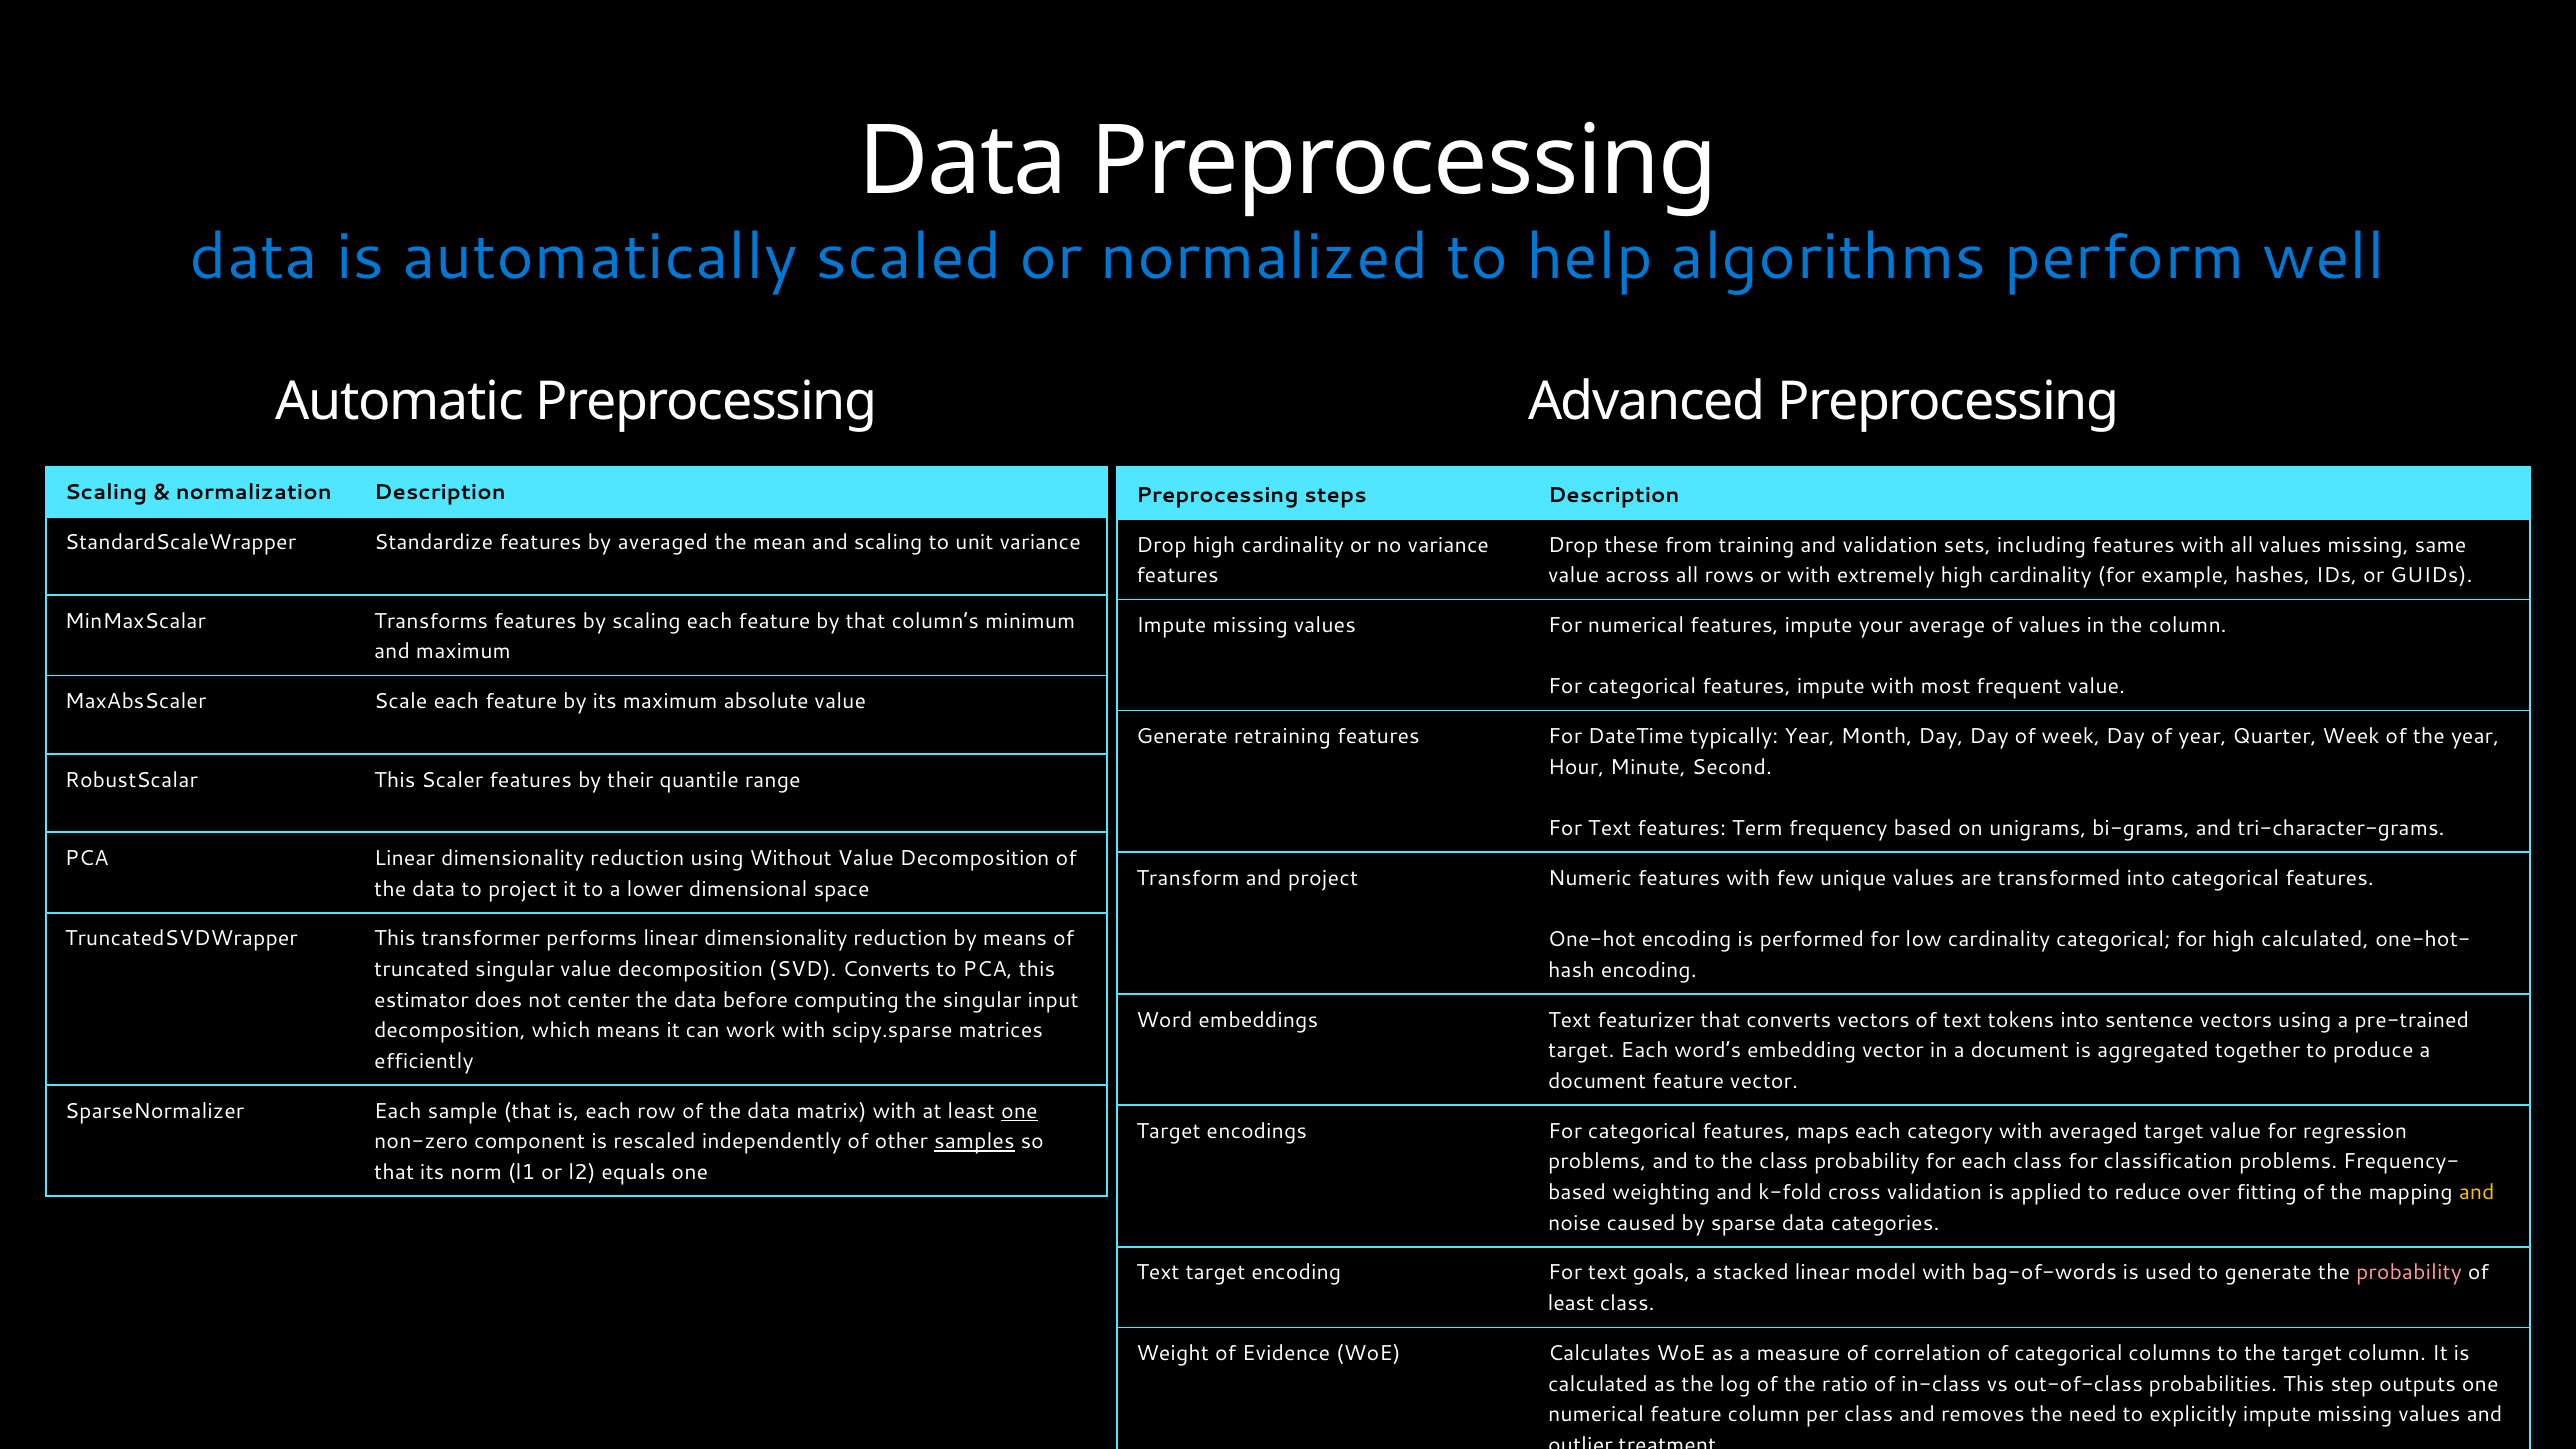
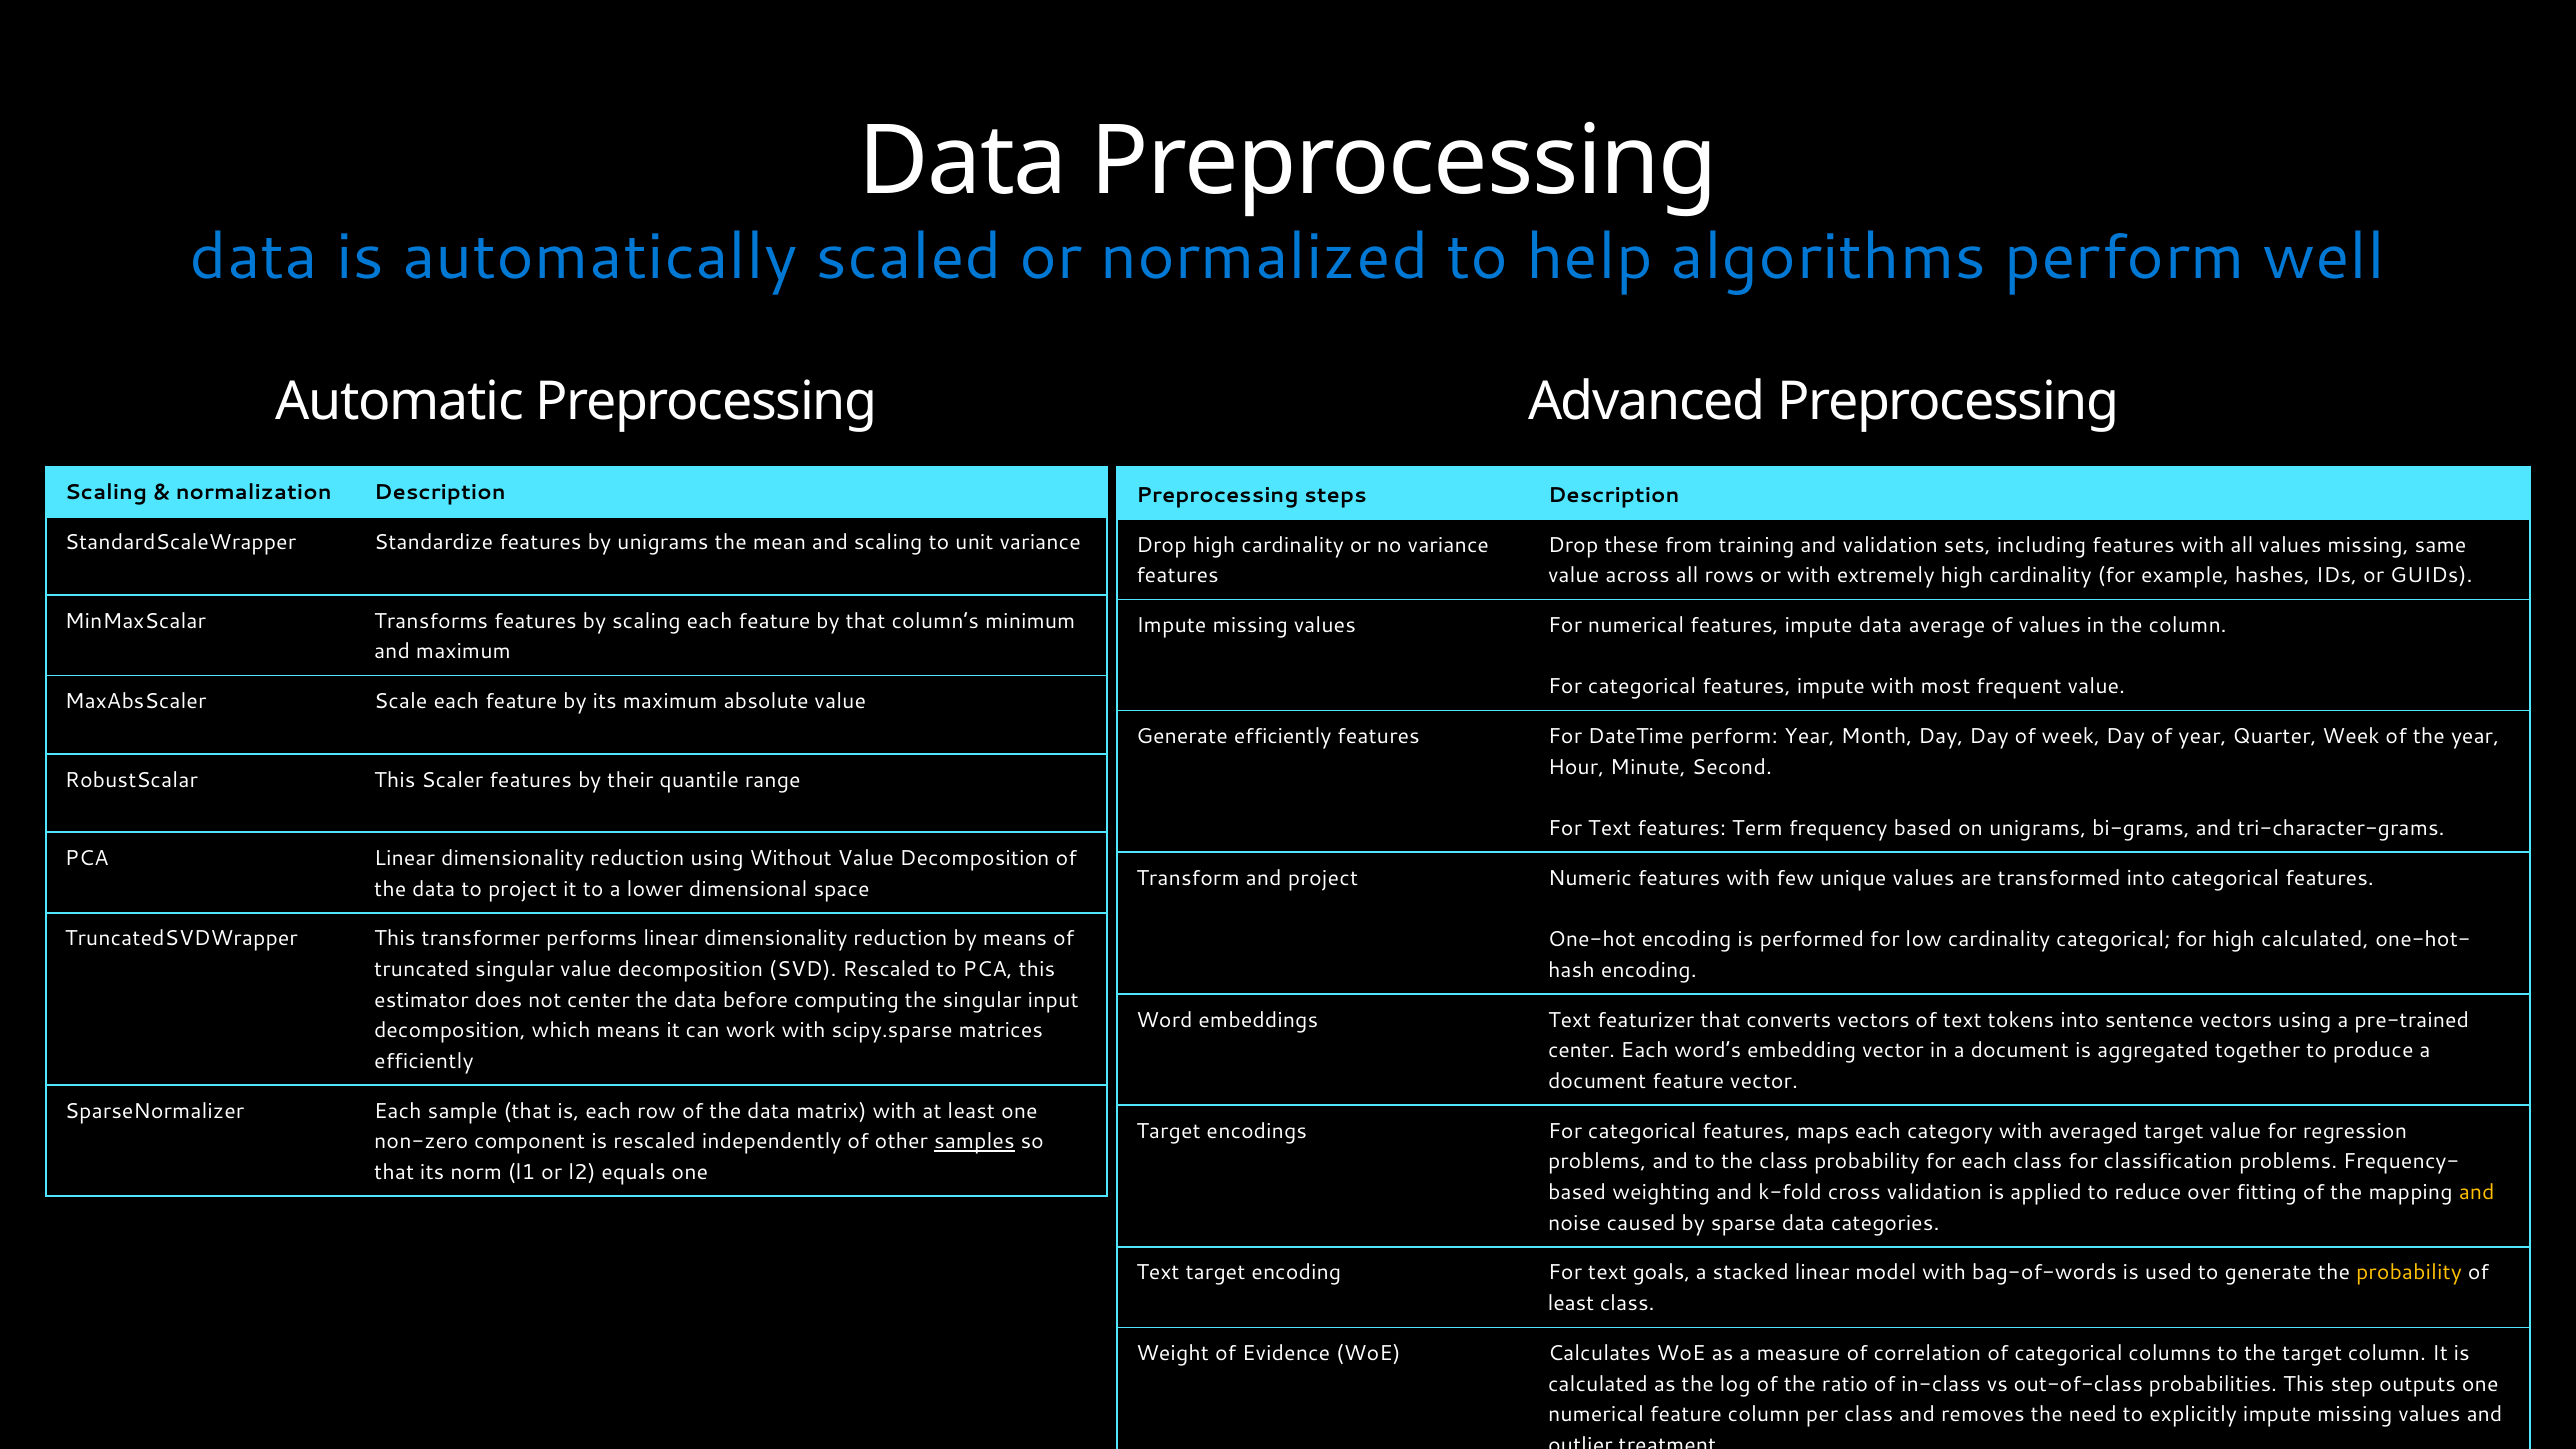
by averaged: averaged -> unigrams
impute your: your -> data
Generate retraining: retraining -> efficiently
DateTime typically: typically -> perform
SVD Converts: Converts -> Rescaled
target at (1581, 1051): target -> center
one at (1019, 1111) underline: present -> none
probability at (2409, 1273) colour: pink -> yellow
